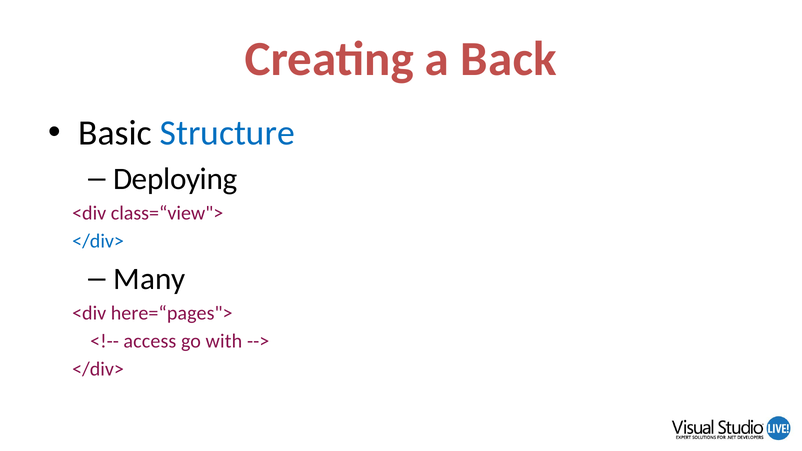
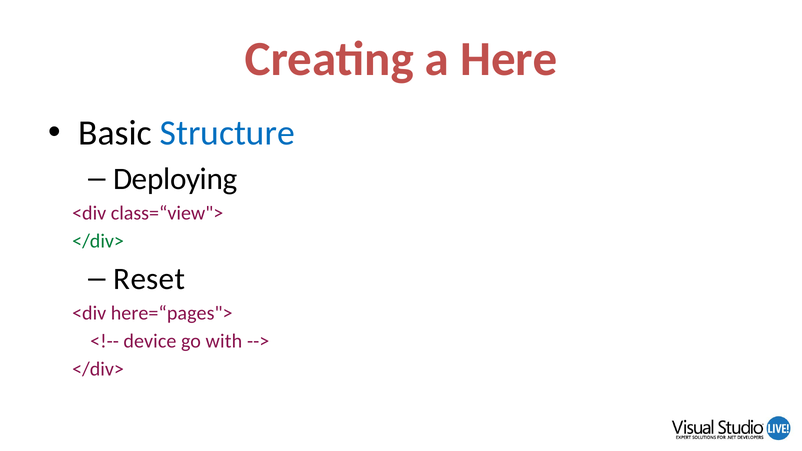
Back: Back -> Here
</div> at (98, 241) colour: blue -> green
Many: Many -> Reset
access: access -> device
